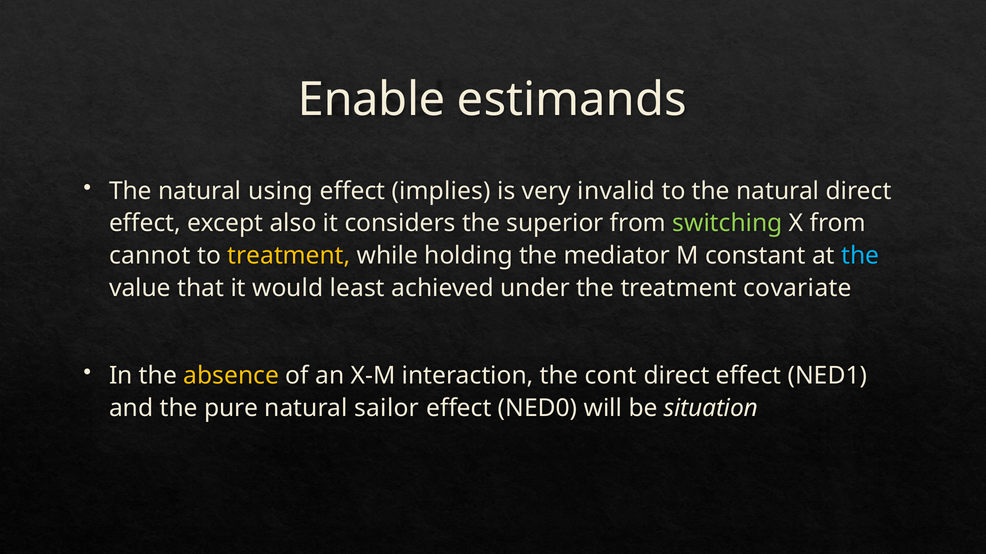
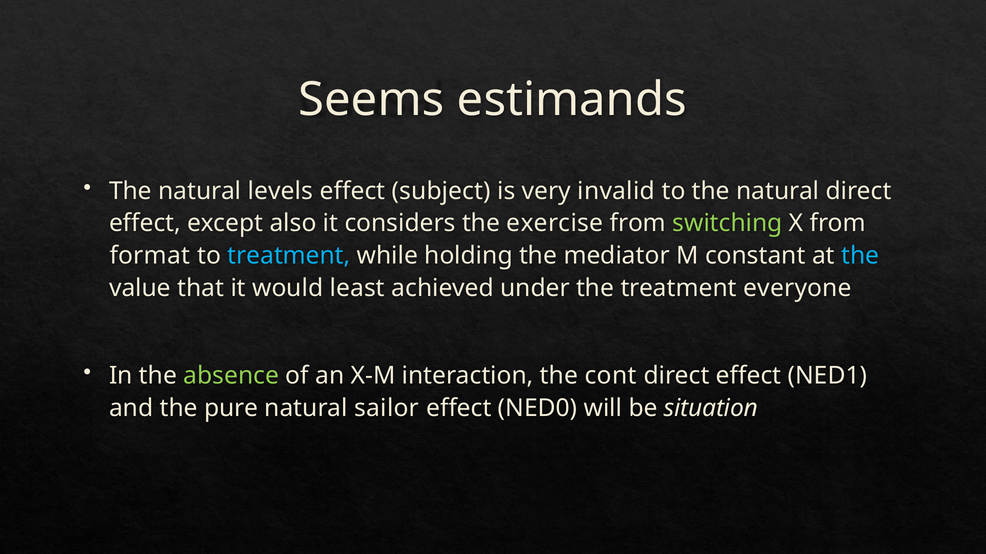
Enable: Enable -> Seems
using: using -> levels
implies: implies -> subject
superior: superior -> exercise
cannot: cannot -> format
treatment at (289, 256) colour: yellow -> light blue
covariate: covariate -> everyone
absence colour: yellow -> light green
